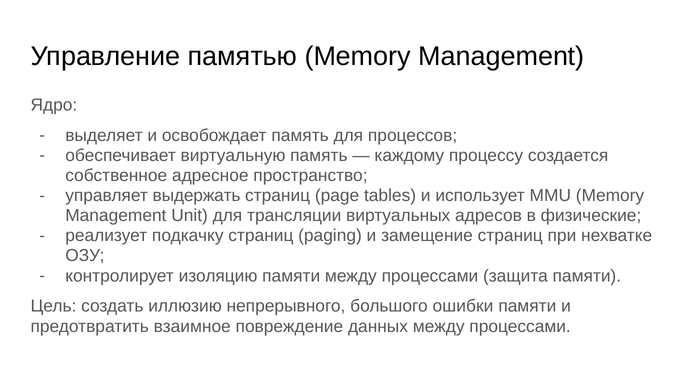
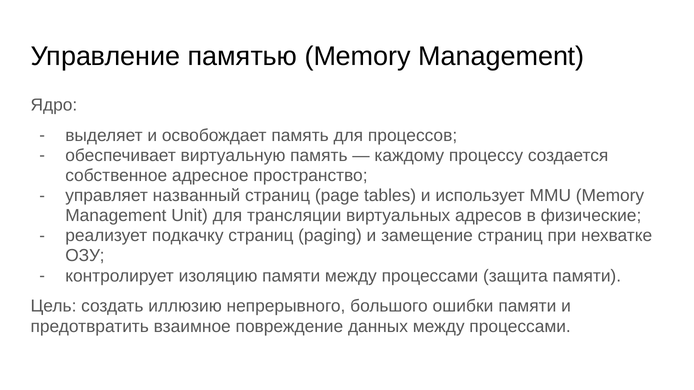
выдержать: выдержать -> названный
